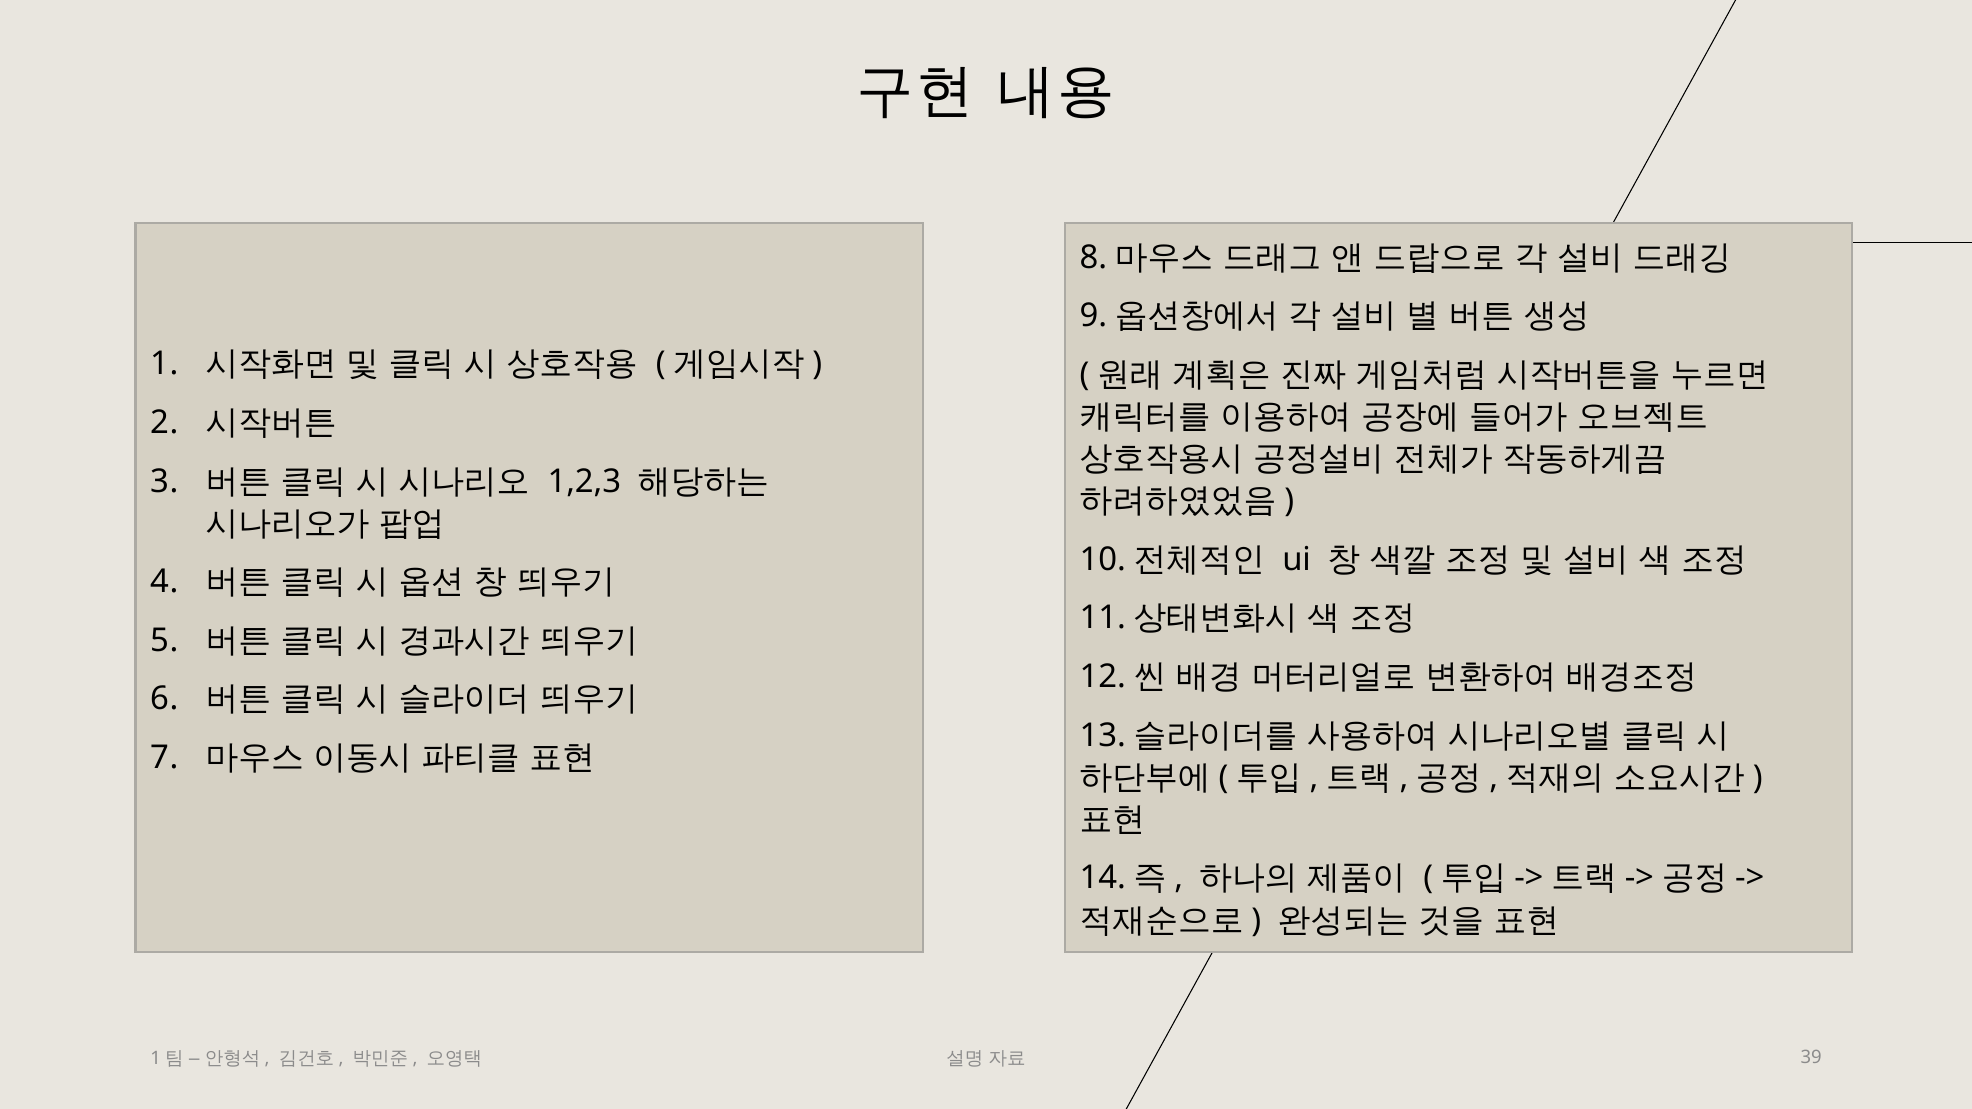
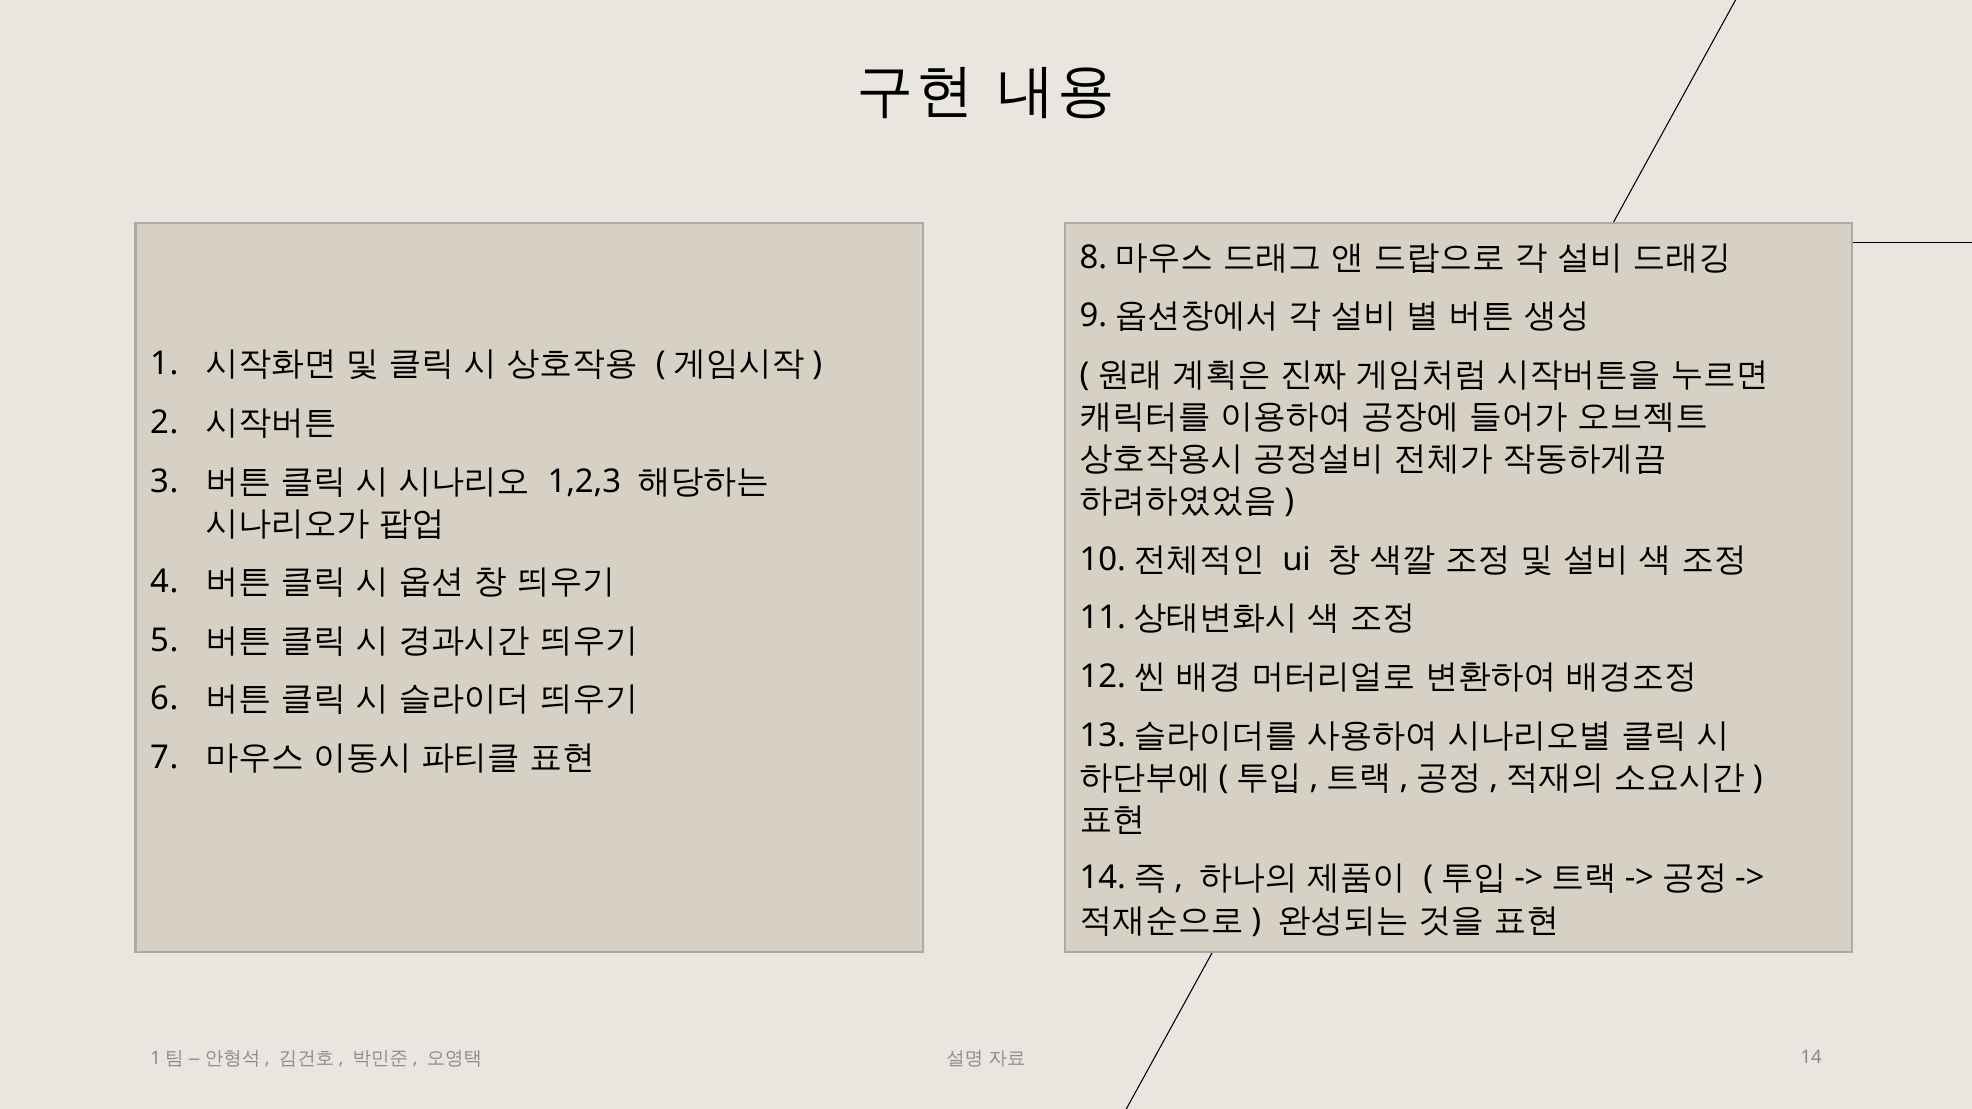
39: 39 -> 14
